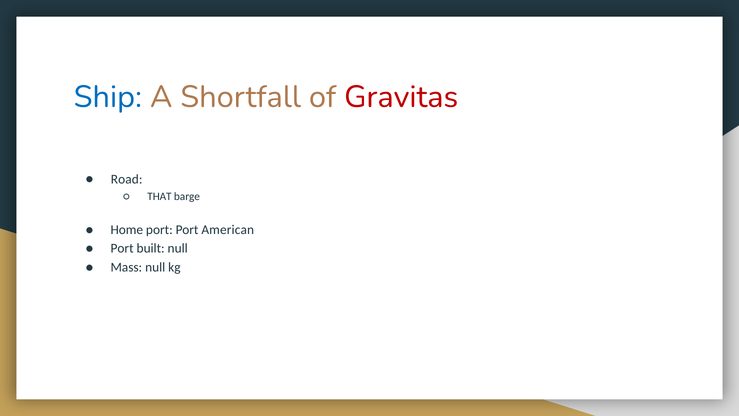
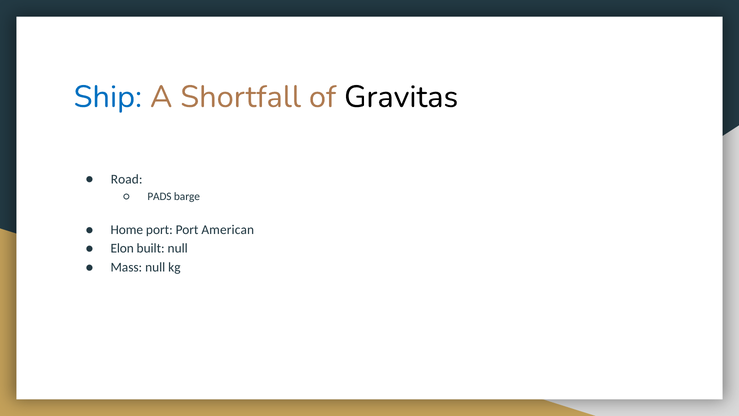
Gravitas colour: red -> black
THAT: THAT -> PADS
Port at (122, 248): Port -> Elon
